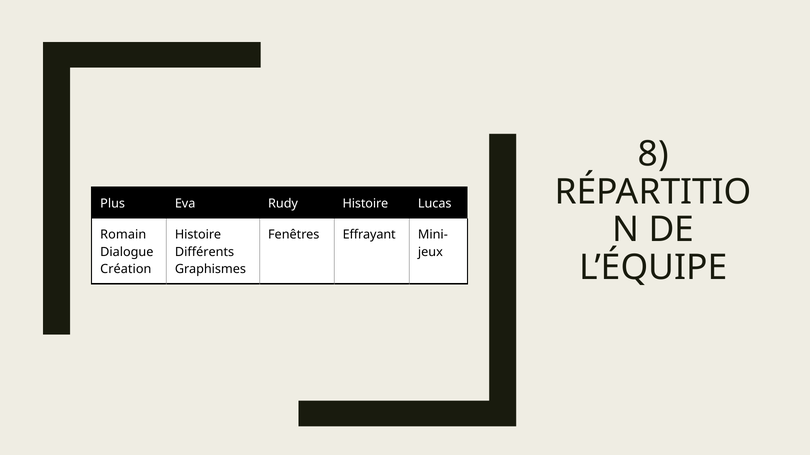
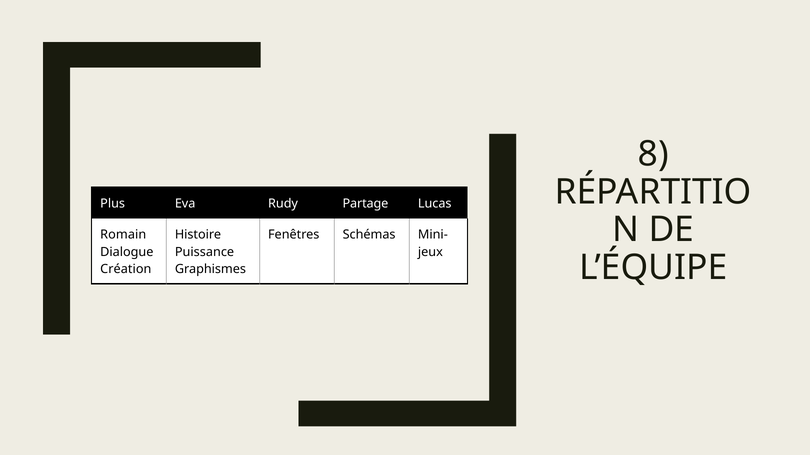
Rudy Histoire: Histoire -> Partage
Effrayant: Effrayant -> Schémas
Différents: Différents -> Puissance
